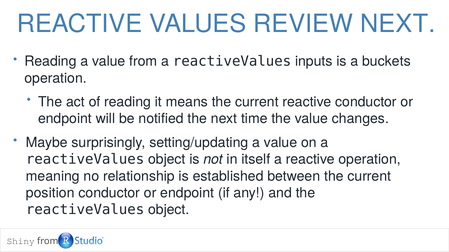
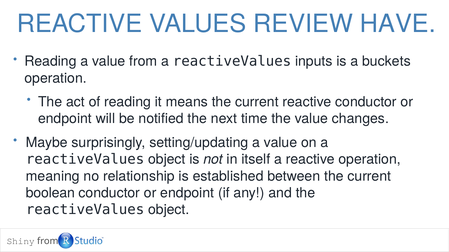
REVIEW NEXT: NEXT -> HAVE
position: position -> boolean
